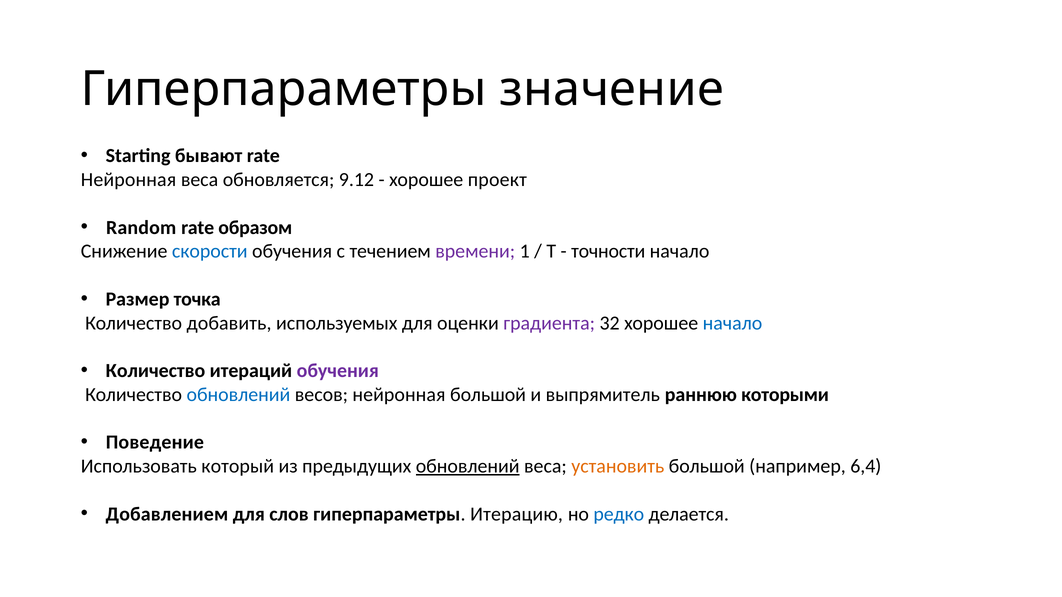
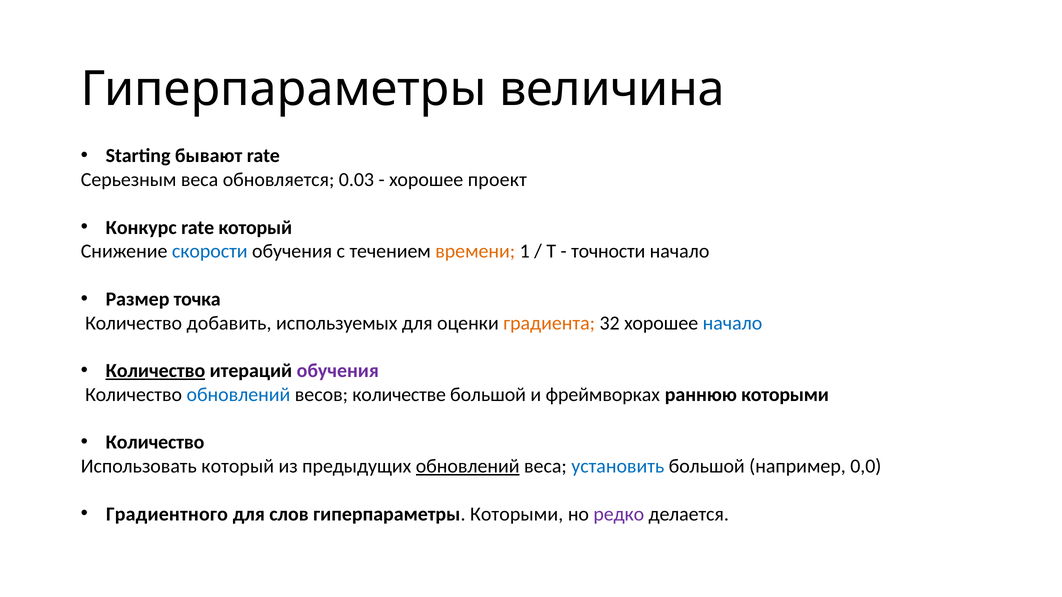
значение: значение -> величина
Нейронная at (129, 180): Нейронная -> Серьезным
9.12: 9.12 -> 0.03
Random: Random -> Конкурс
rate образом: образом -> который
времени colour: purple -> orange
градиента colour: purple -> orange
Количество at (155, 371) underline: none -> present
весов нейронная: нейронная -> количестве
выпрямитель: выпрямитель -> фреймворках
Поведение at (155, 443): Поведение -> Количество
установить colour: orange -> blue
6,4: 6,4 -> 0,0
Добавлением: Добавлением -> Градиентного
гиперпараметры Итерацию: Итерацию -> Которыми
редко colour: blue -> purple
